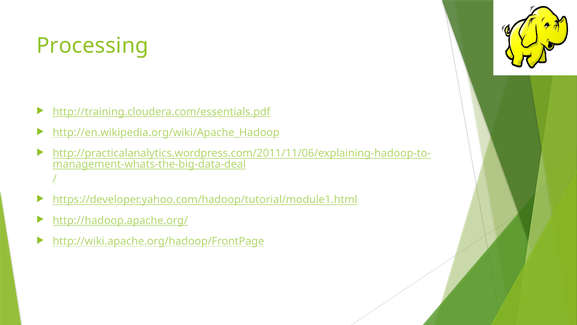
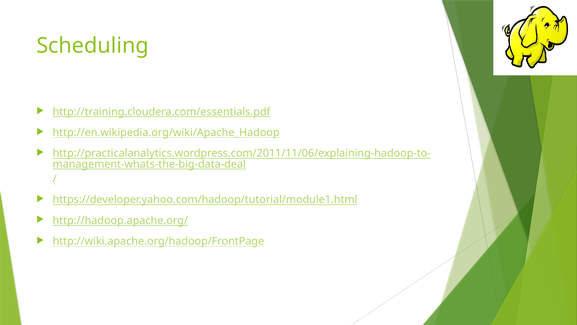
Processing: Processing -> Scheduling
